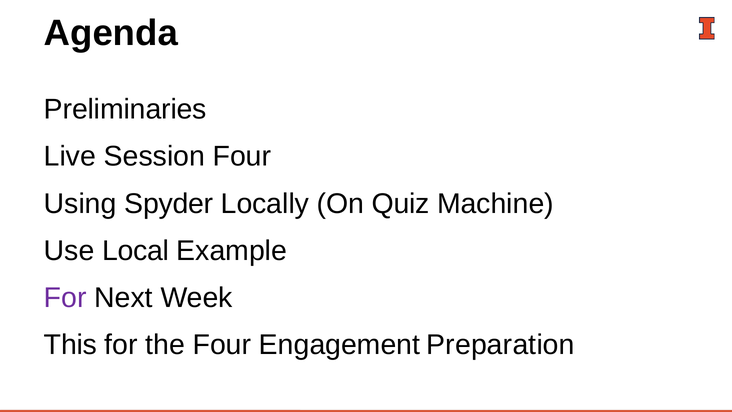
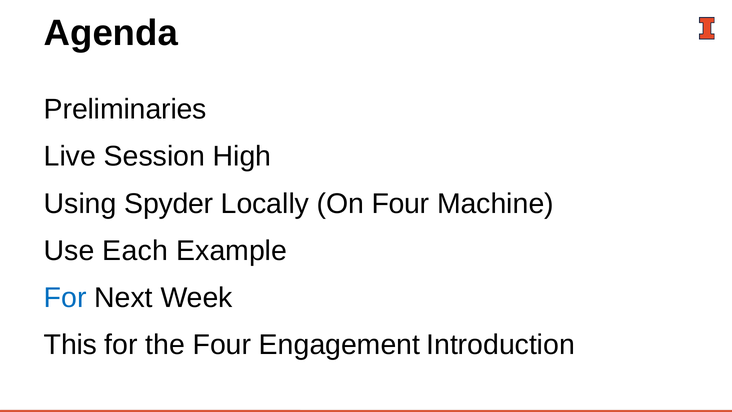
Session Four: Four -> High
On Quiz: Quiz -> Four
Local: Local -> Each
For at (65, 298) colour: purple -> blue
Preparation: Preparation -> Introduction
